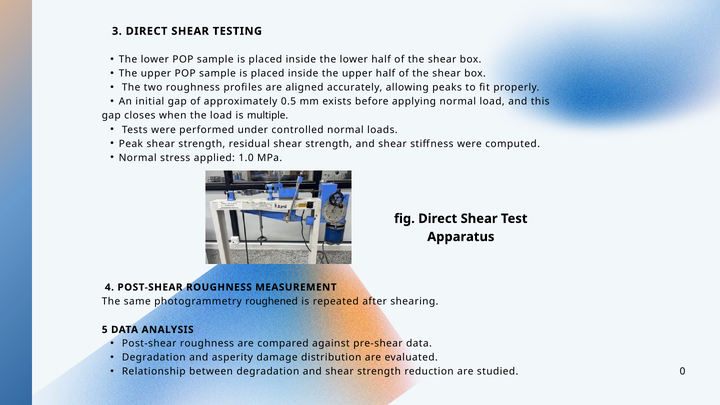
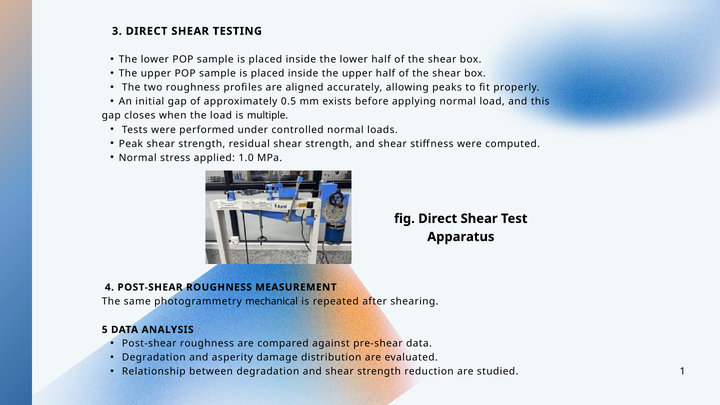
roughened: roughened -> mechanical
0: 0 -> 1
